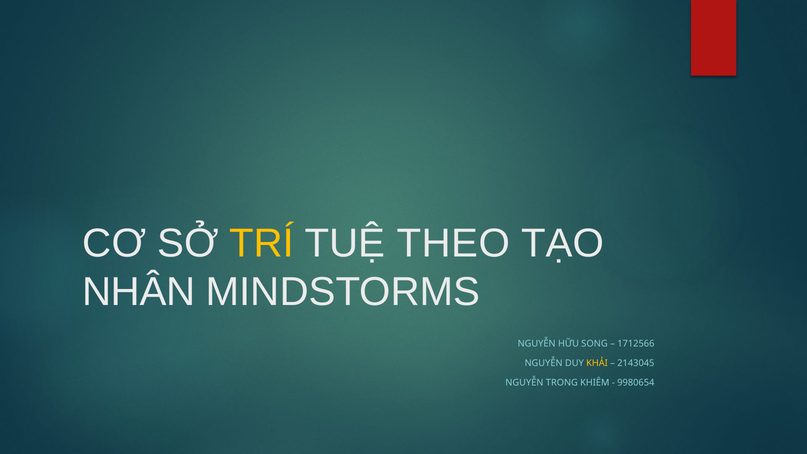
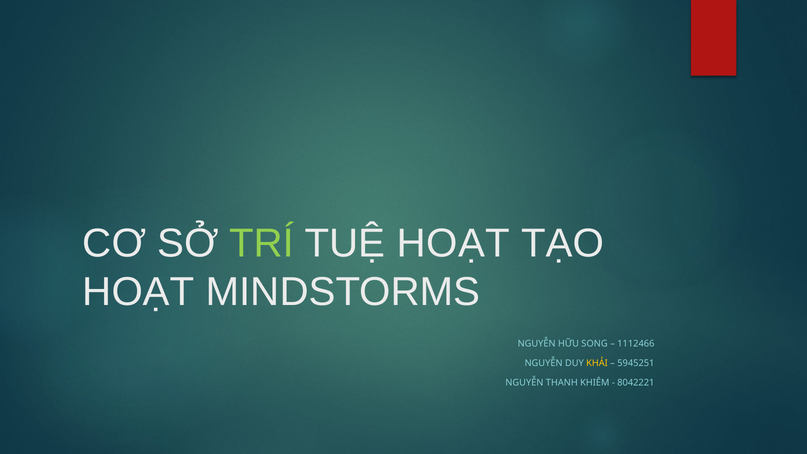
TRÍ colour: yellow -> light green
TUỆ THEO: THEO -> HOẠT
NHÂN at (139, 292): NHÂN -> HOẠT
1712566: 1712566 -> 1112466
2143045: 2143045 -> 5945251
TRONG: TRONG -> THANH
9980654: 9980654 -> 8042221
